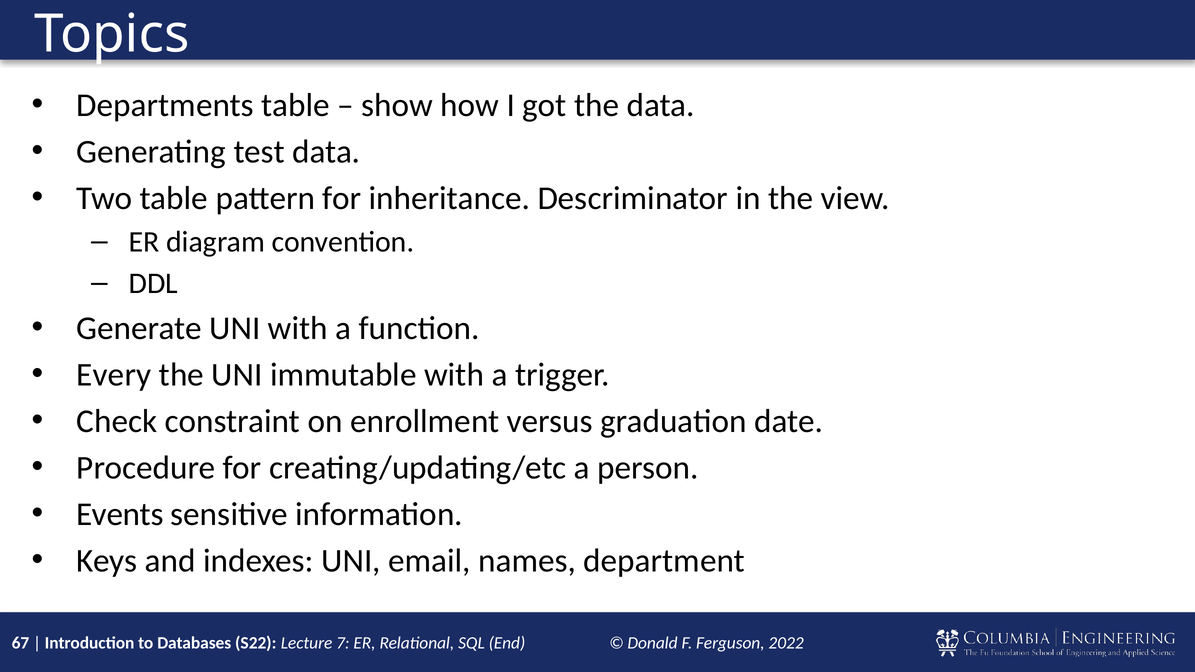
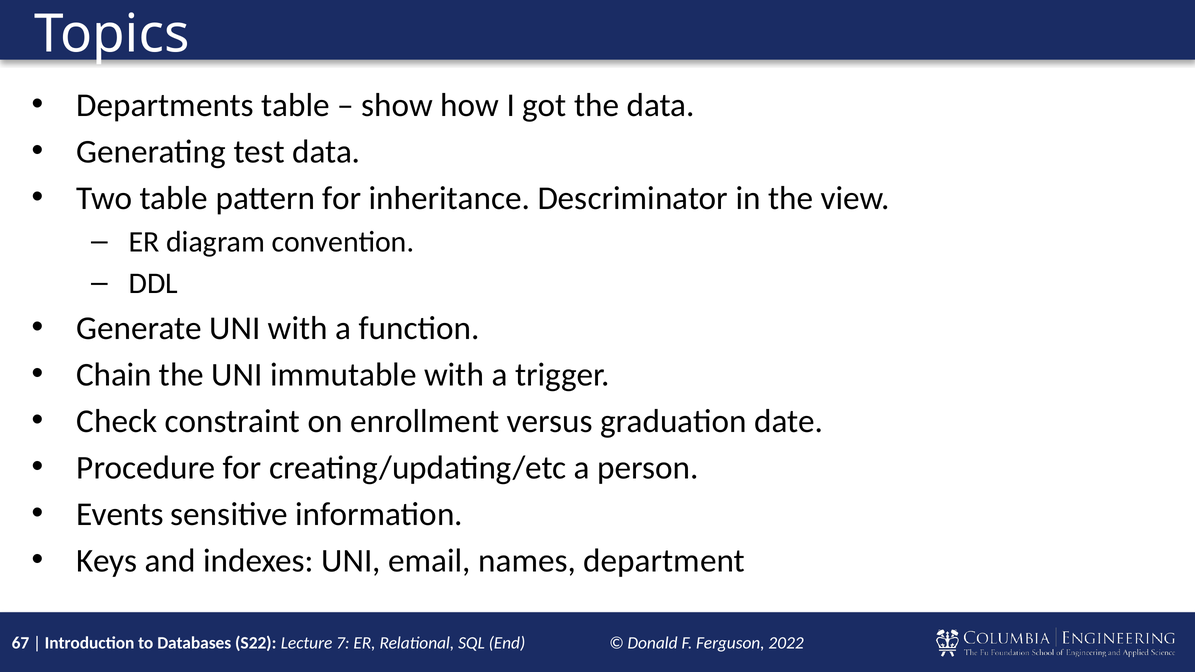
Every: Every -> Chain
